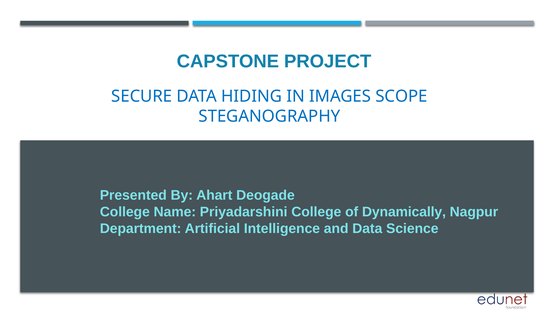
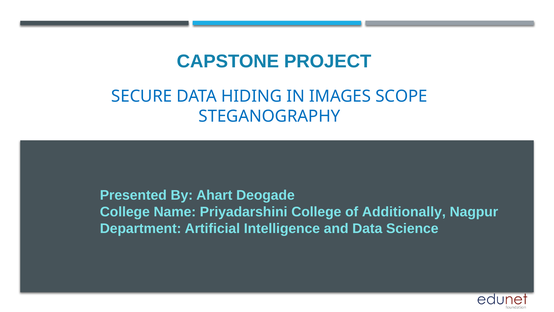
Dynamically: Dynamically -> Additionally
